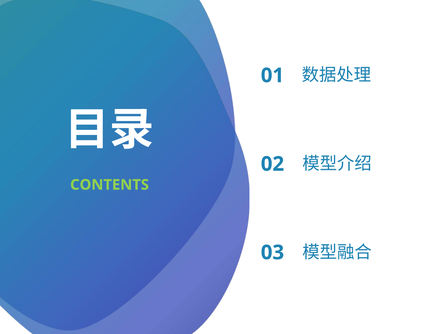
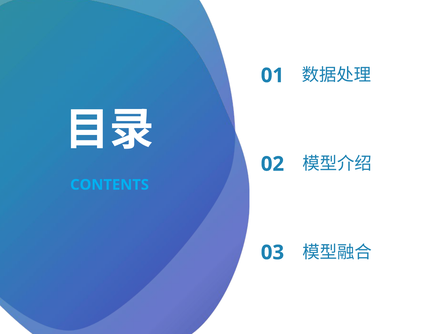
CONTENTS colour: light green -> light blue
